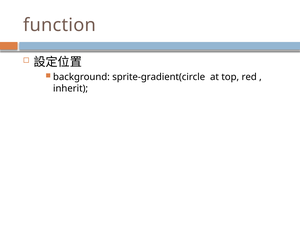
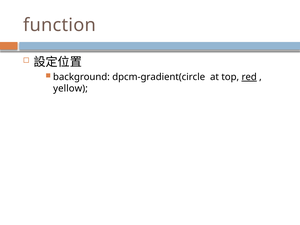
sprite-gradient(circle: sprite-gradient(circle -> dpcm-gradient(circle
red underline: none -> present
inherit: inherit -> yellow
